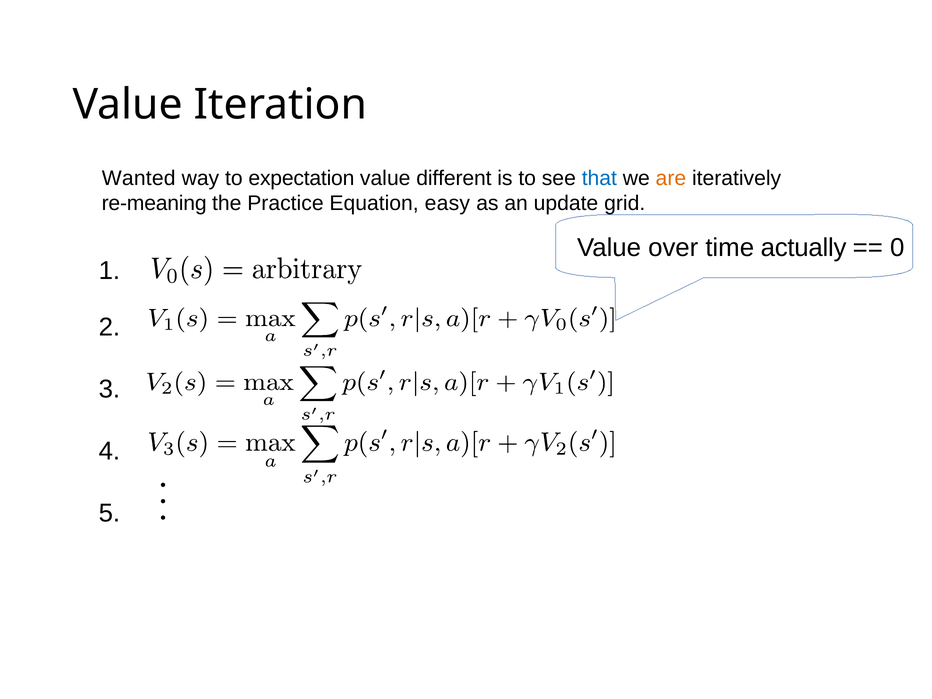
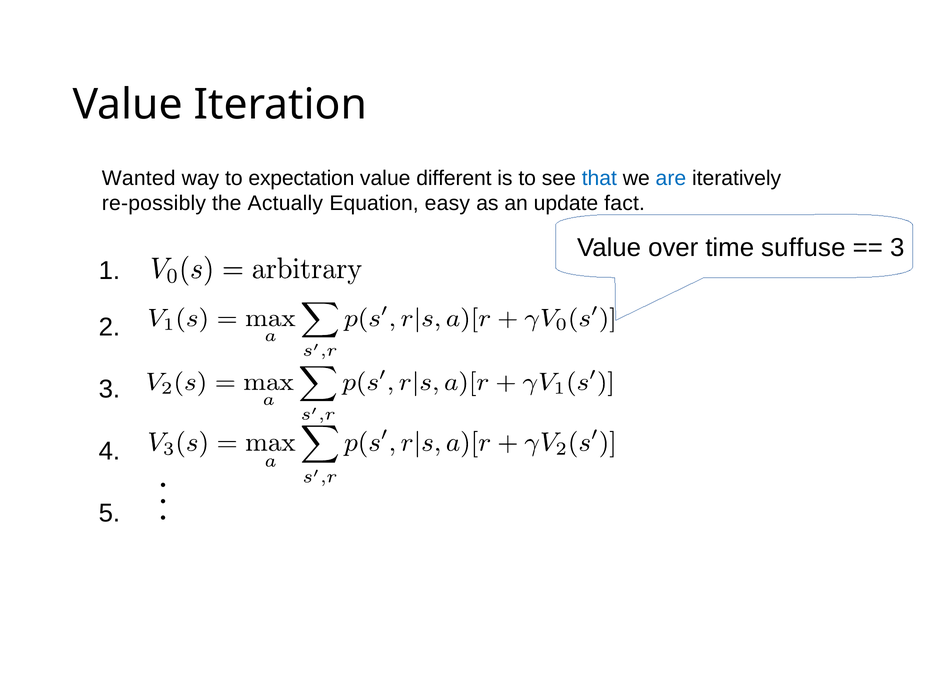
are colour: orange -> blue
re-meaning: re-meaning -> re-possibly
Practice: Practice -> Actually
grid: grid -> fact
actually: actually -> suffuse
0 at (897, 248): 0 -> 3
